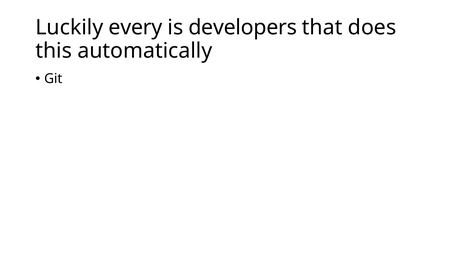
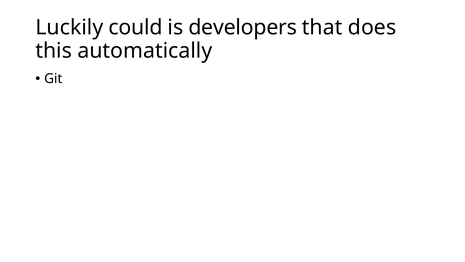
every: every -> could
